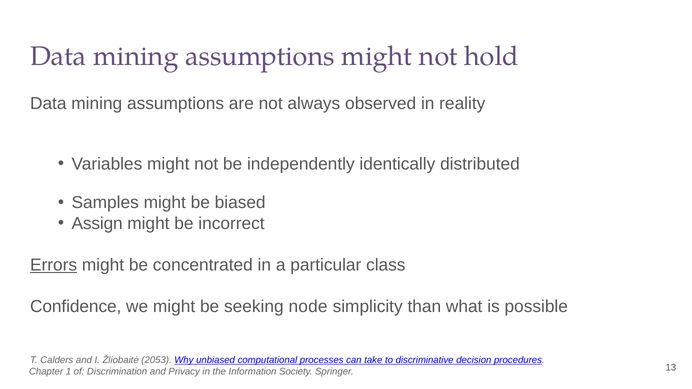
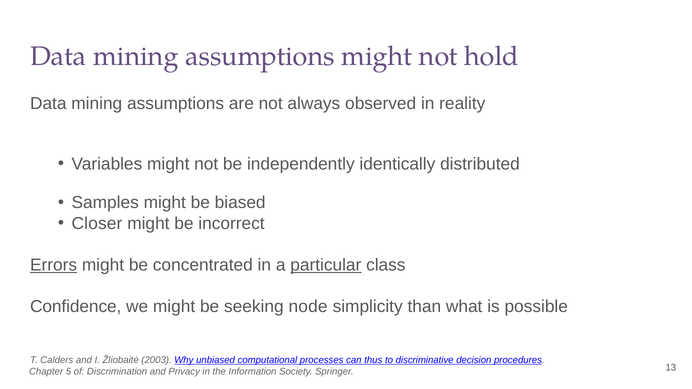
Assign: Assign -> Closer
particular underline: none -> present
2053: 2053 -> 2003
take: take -> thus
1: 1 -> 5
